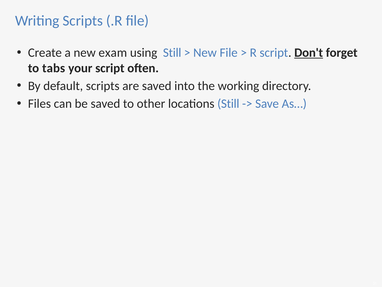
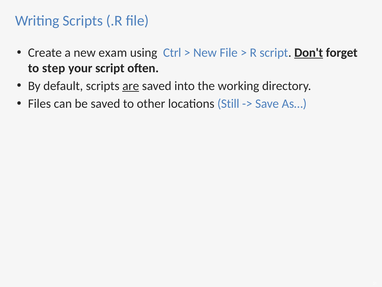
using Still: Still -> Ctrl
tabs: tabs -> step
are underline: none -> present
